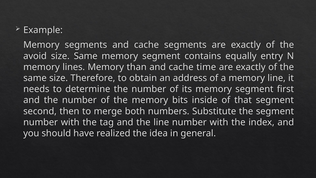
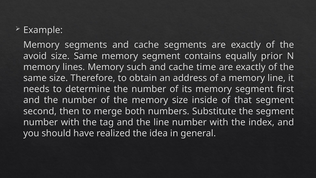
entry: entry -> prior
than: than -> such
memory bits: bits -> size
